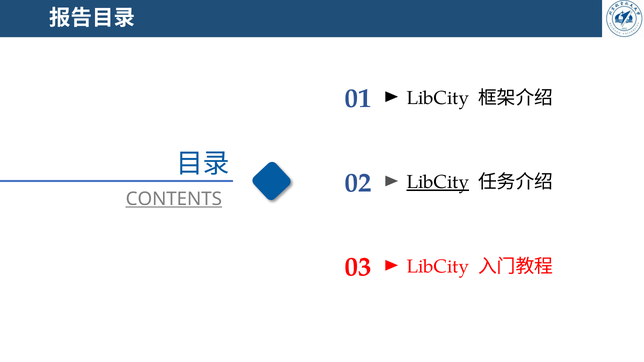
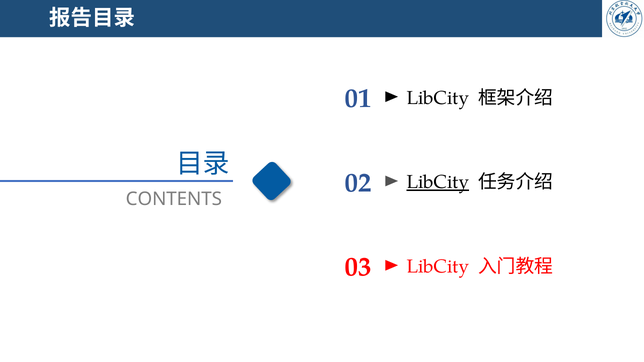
CONTENTS underline: present -> none
